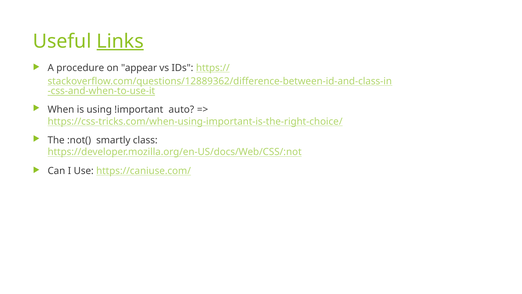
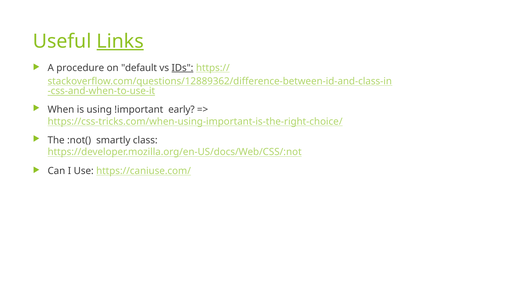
appear: appear -> default
IDs underline: none -> present
auto: auto -> early
